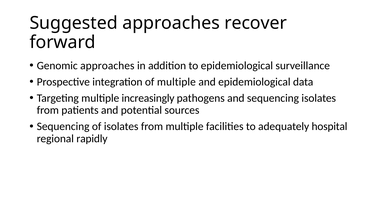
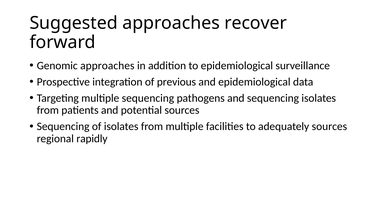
of multiple: multiple -> previous
multiple increasingly: increasingly -> sequencing
adequately hospital: hospital -> sources
